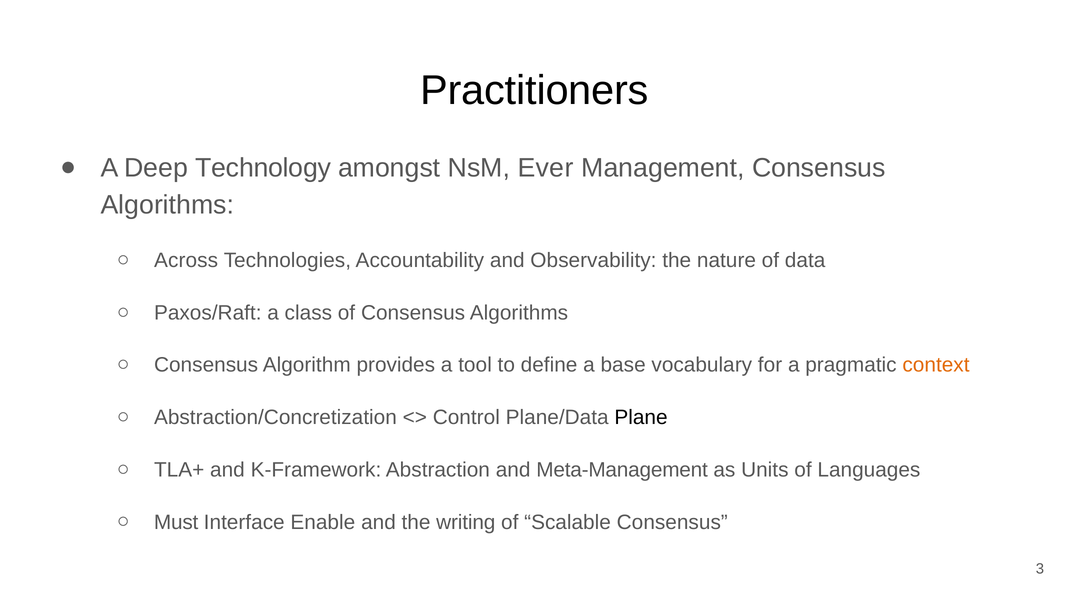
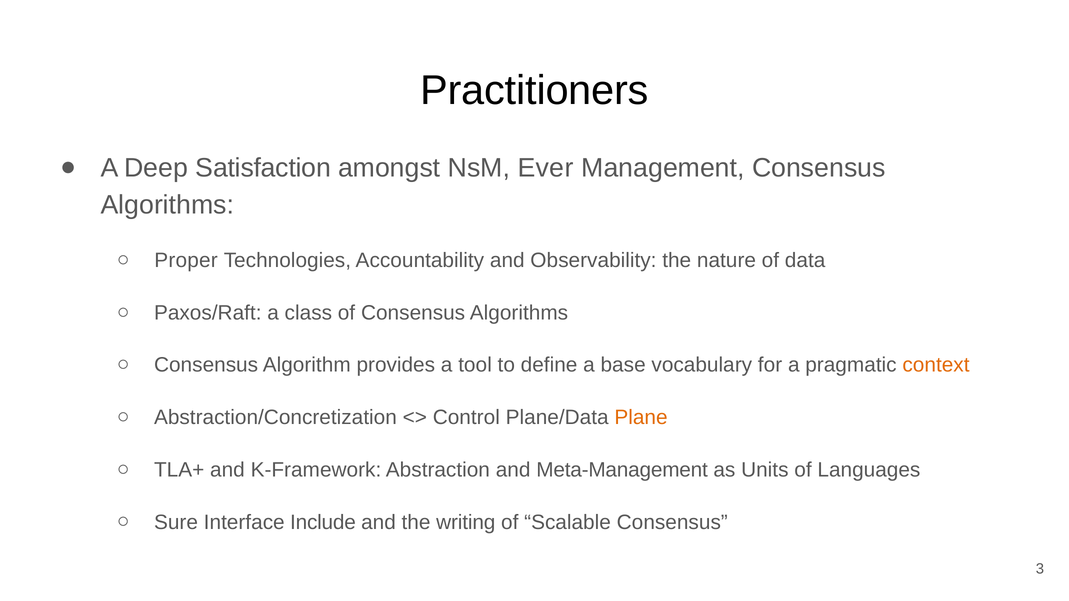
Technology: Technology -> Satisfaction
Across: Across -> Proper
Plane colour: black -> orange
Must: Must -> Sure
Enable: Enable -> Include
